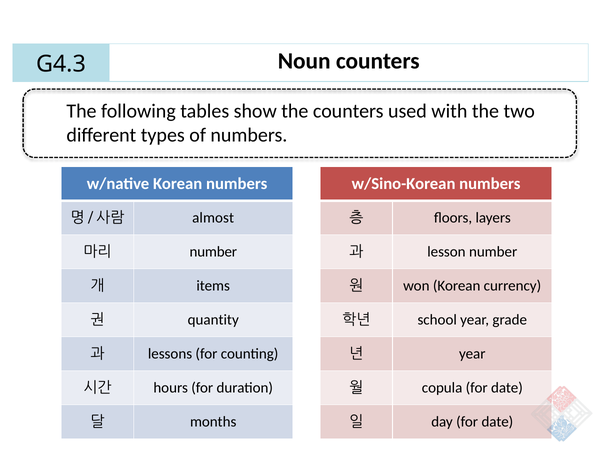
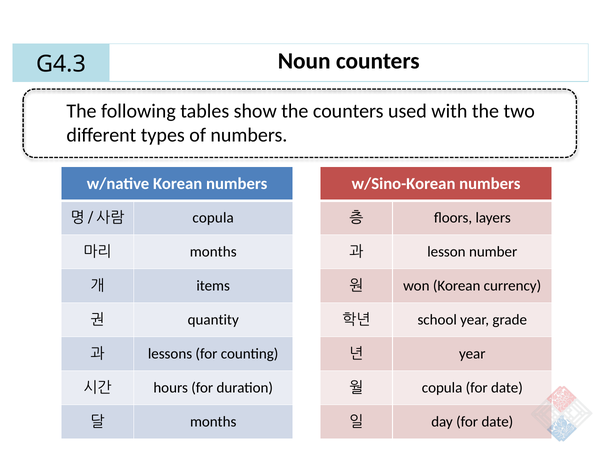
almost at (213, 218): almost -> copula
number at (213, 252): number -> months
